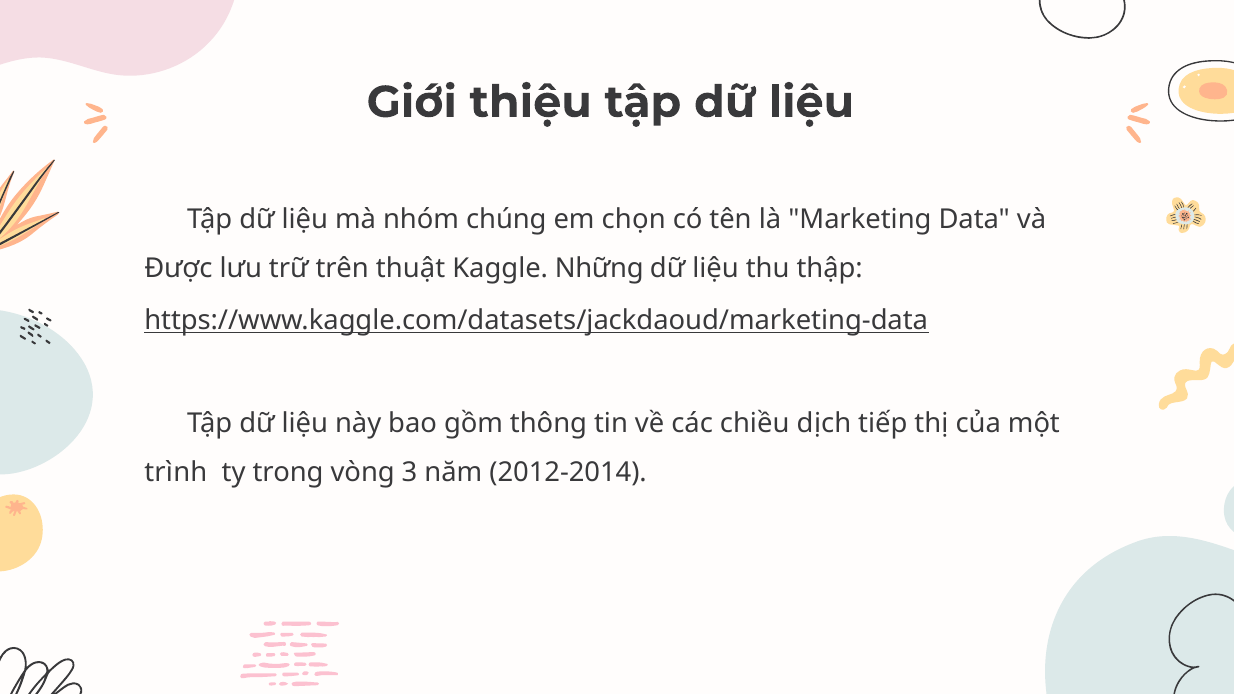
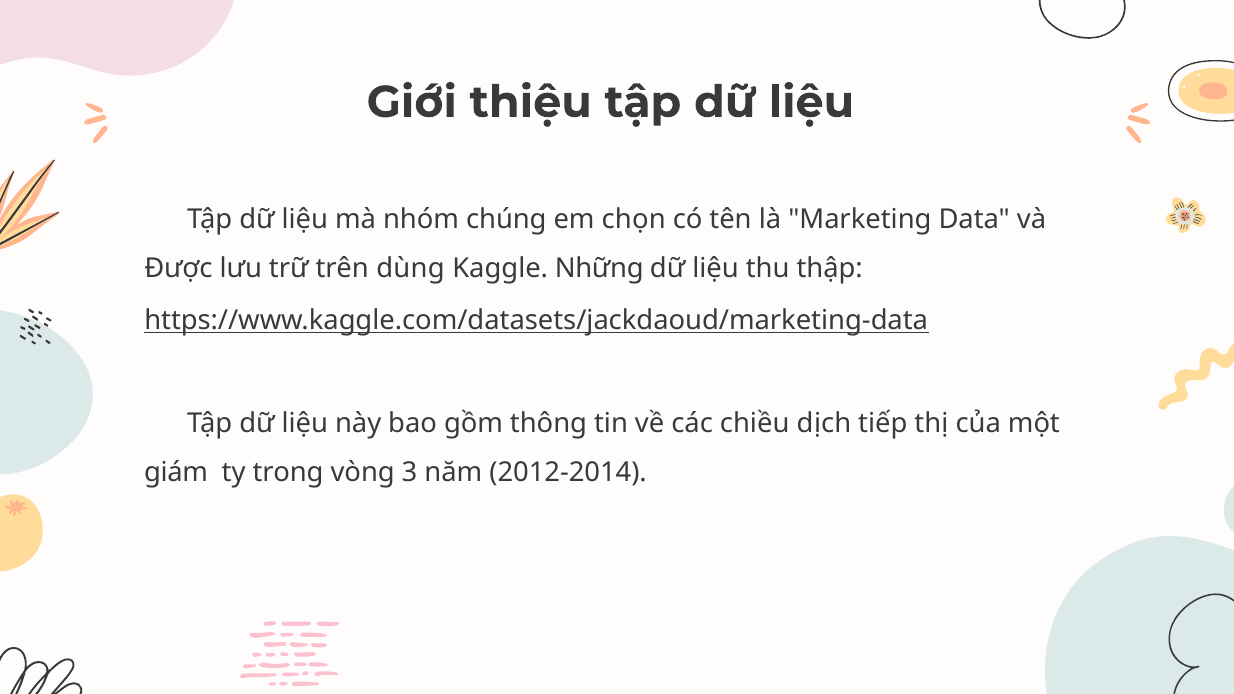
thuật: thuật -> dùng
trình: trình -> giám
